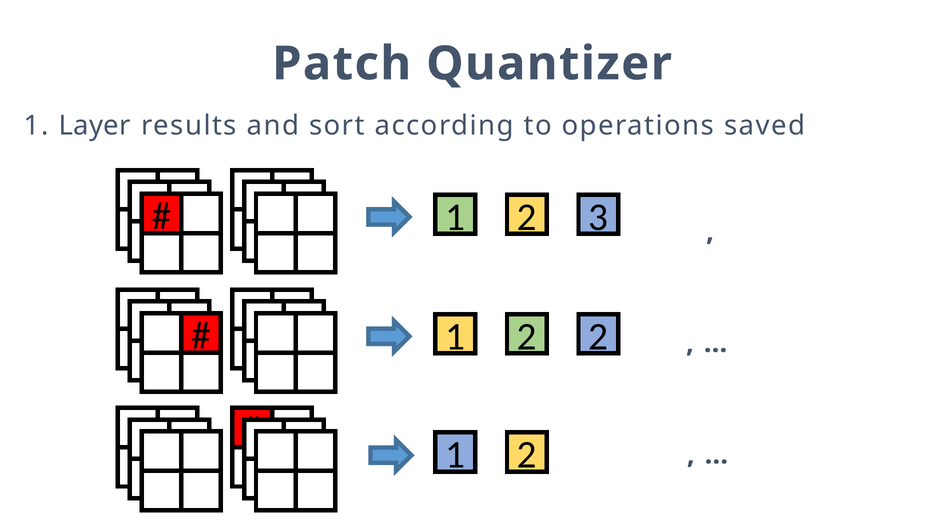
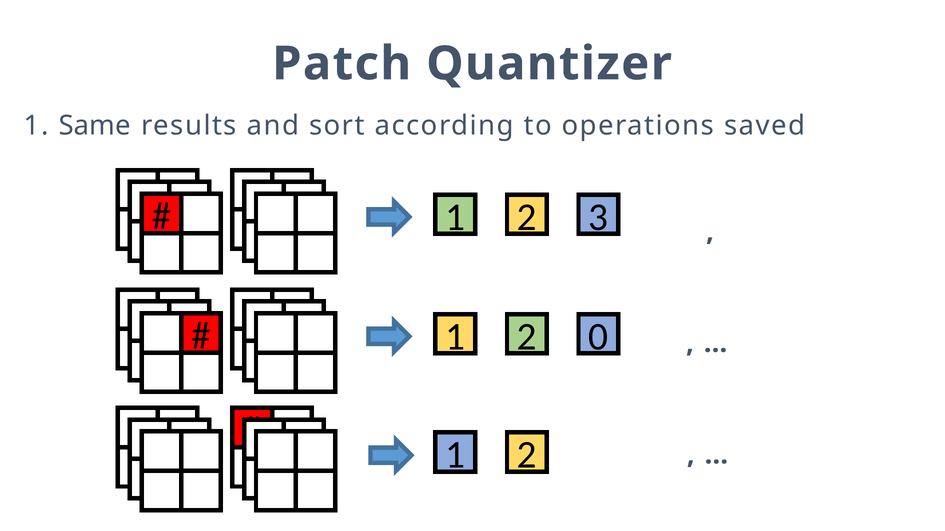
Layer: Layer -> Same
2 at (598, 337): 2 -> 0
